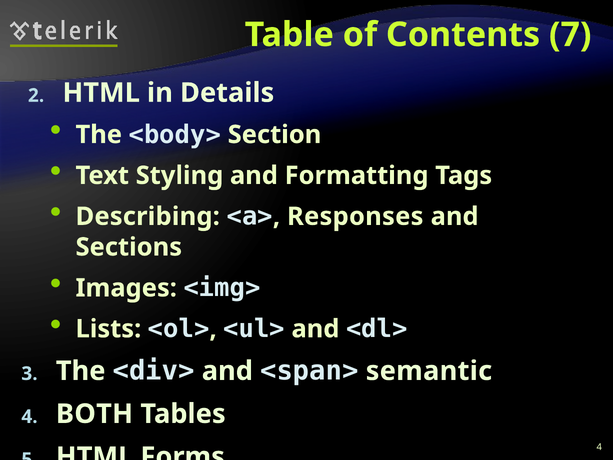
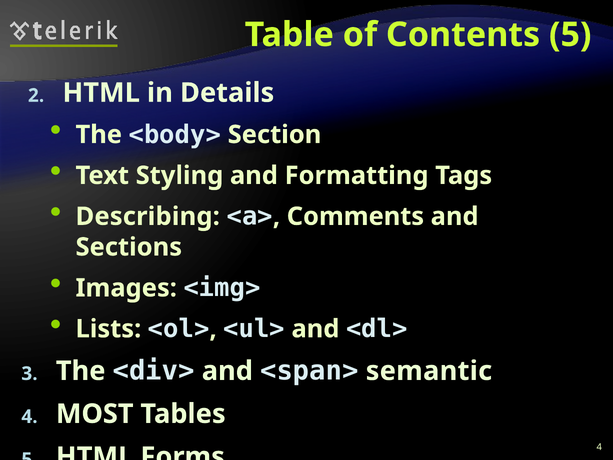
Contents 7: 7 -> 5
Responses: Responses -> Comments
BOTH: BOTH -> MOST
